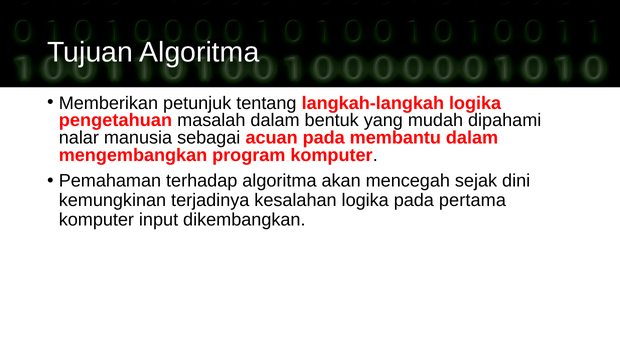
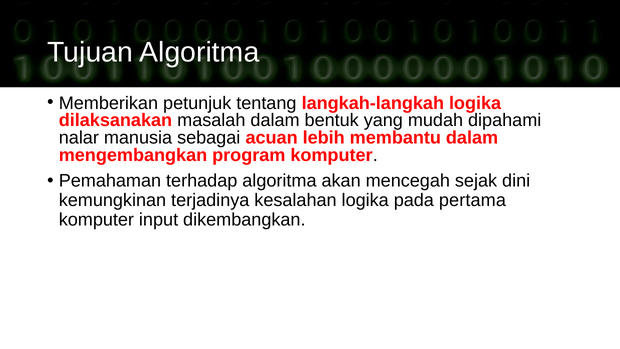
pengetahuan: pengetahuan -> dilaksanakan
acuan pada: pada -> lebih
